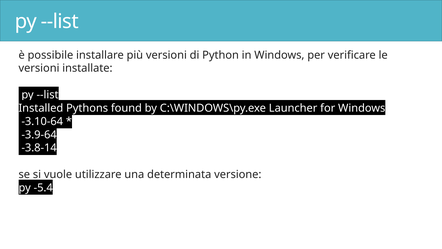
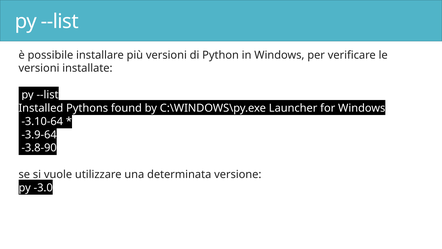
-3.8-14: -3.8-14 -> -3.8-90
-5.4: -5.4 -> -3.0
